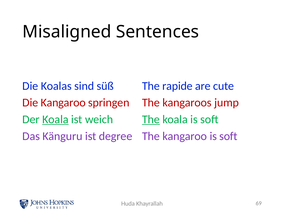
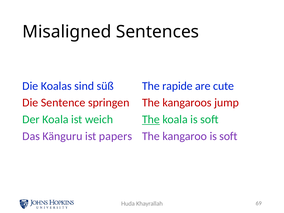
Die Kangaroo: Kangaroo -> Sentence
Koala at (55, 119) underline: present -> none
degree: degree -> papers
